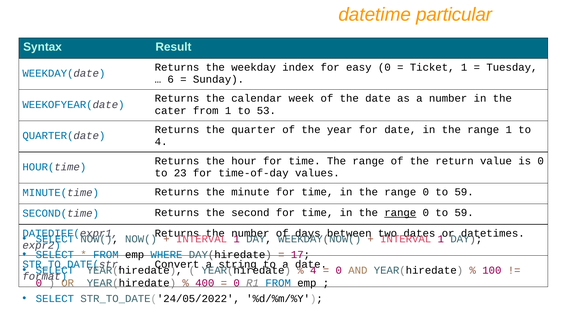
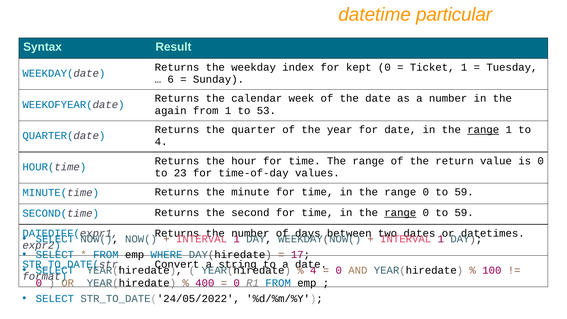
easy: easy -> kept
cater: cater -> again
range at (483, 130) underline: none -> present
